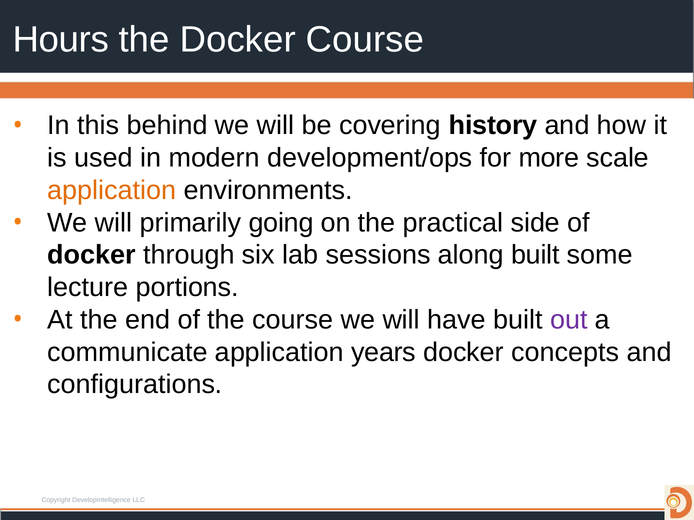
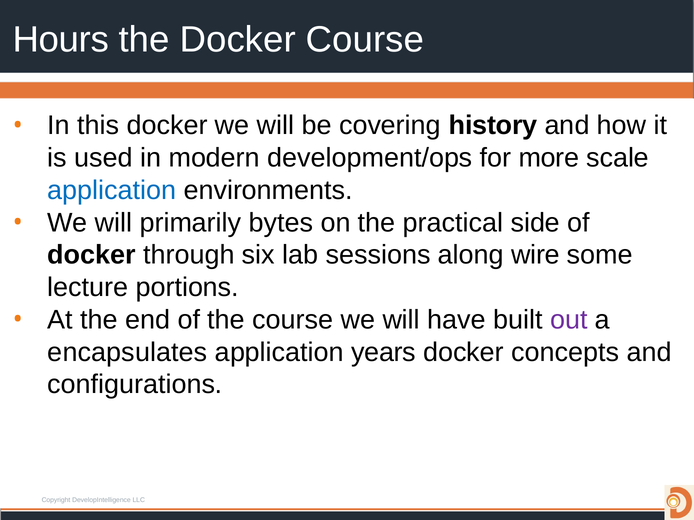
this behind: behind -> docker
application at (112, 190) colour: orange -> blue
going: going -> bytes
along built: built -> wire
communicate: communicate -> encapsulates
